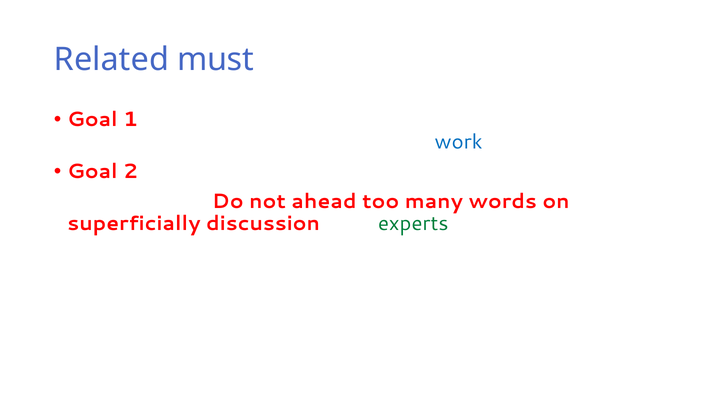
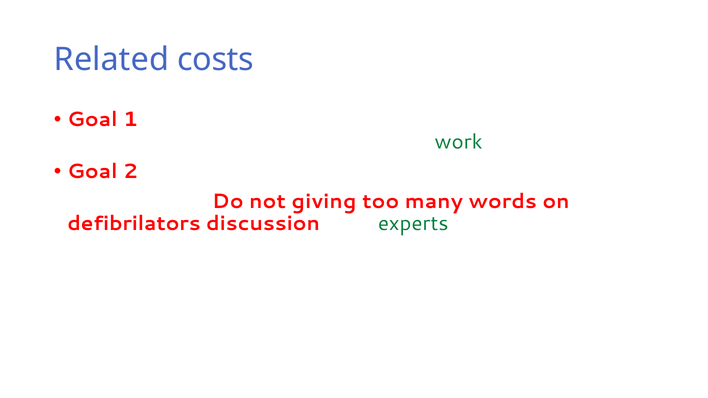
must: must -> costs
work colour: blue -> green
ahead: ahead -> giving
superficially: superficially -> defibrilators
